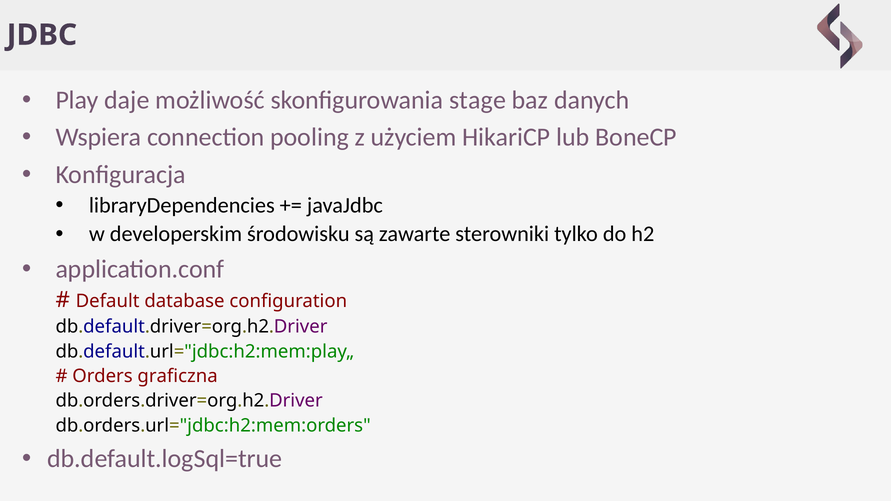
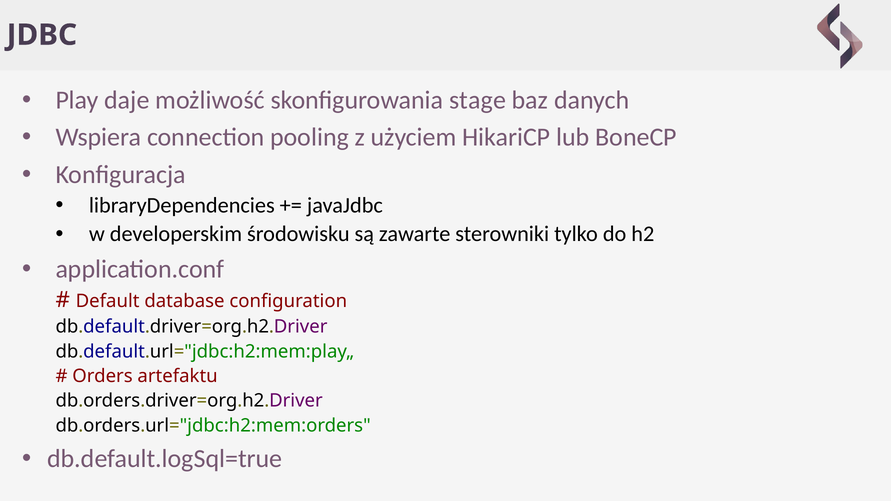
graficzna: graficzna -> artefaktu
